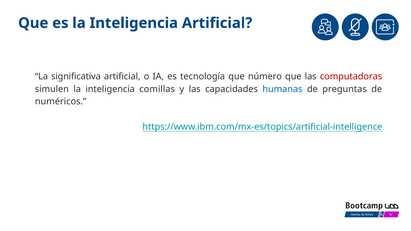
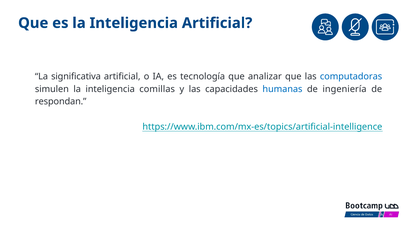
número: número -> analizar
computadoras colour: red -> blue
preguntas: preguntas -> ingeniería
numéricos: numéricos -> respondan
